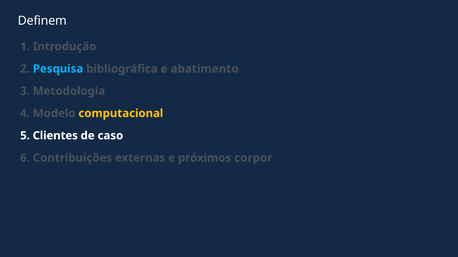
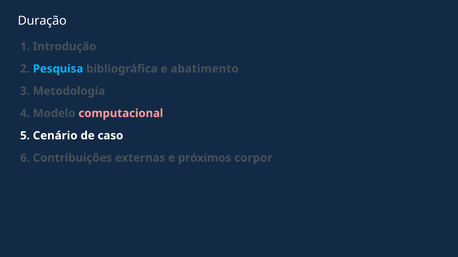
Definem: Definem -> Duração
computacional colour: yellow -> pink
Clientes: Clientes -> Cenário
